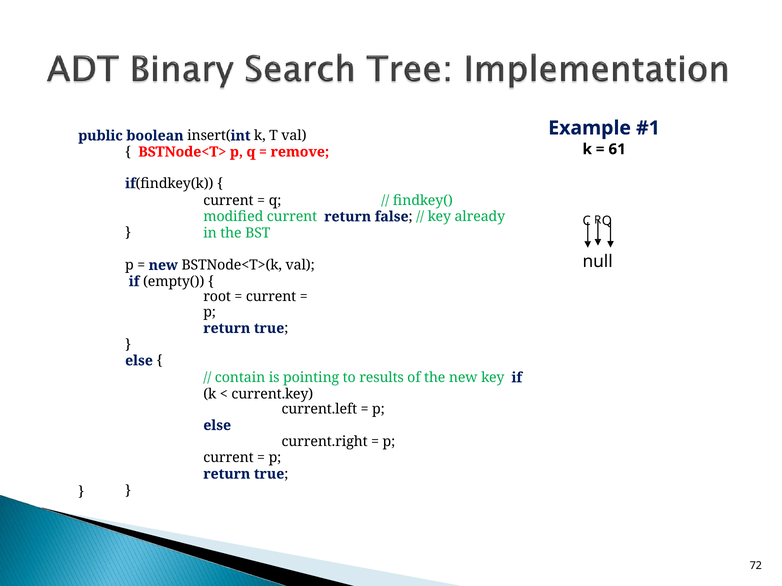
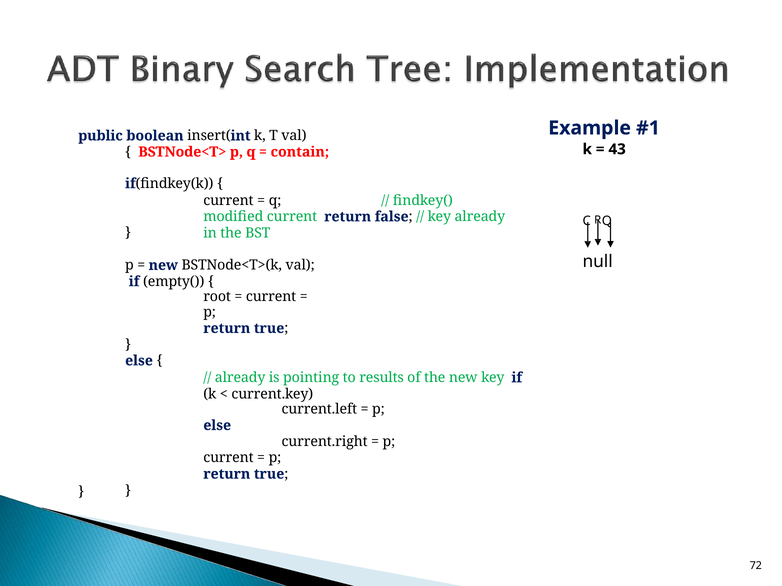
61: 61 -> 43
remove: remove -> contain
contain at (240, 378): contain -> already
